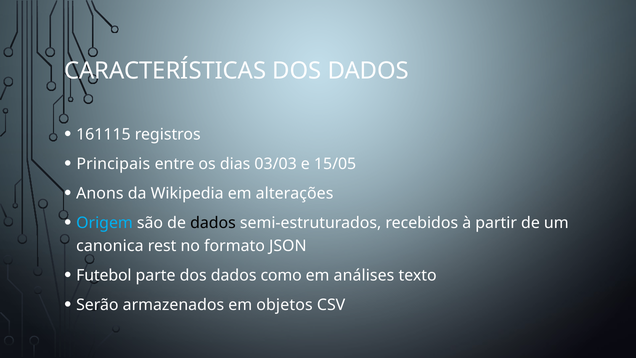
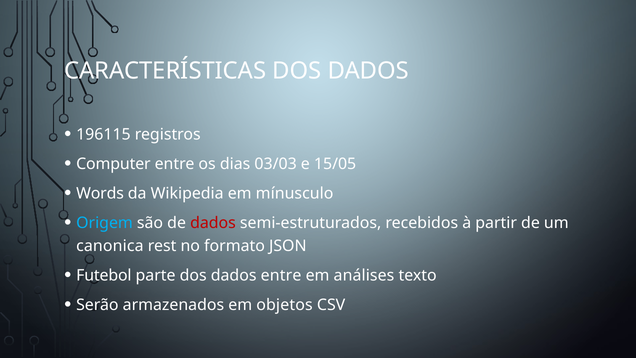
161115: 161115 -> 196115
Principais: Principais -> Computer
Anons: Anons -> Words
alterações: alterações -> mínusculo
dados at (213, 223) colour: black -> red
dados como: como -> entre
